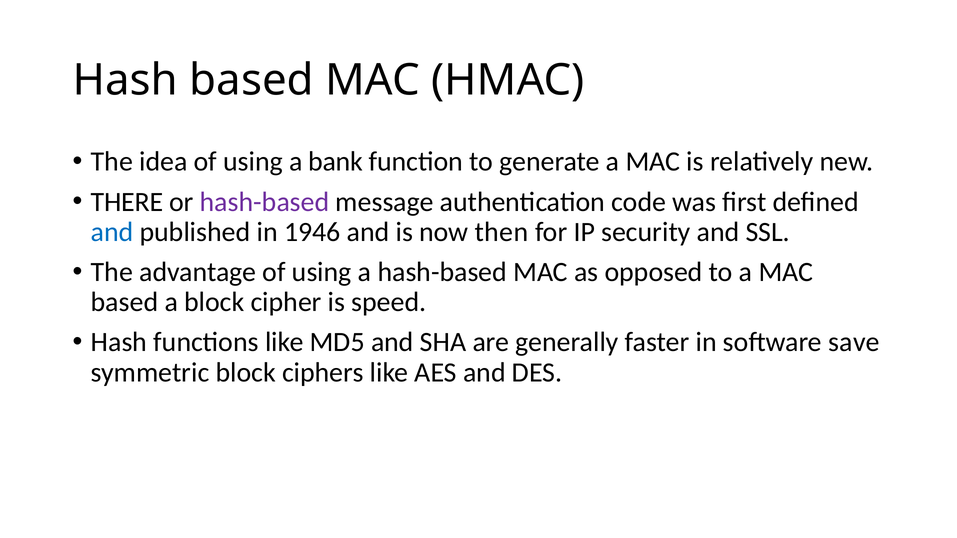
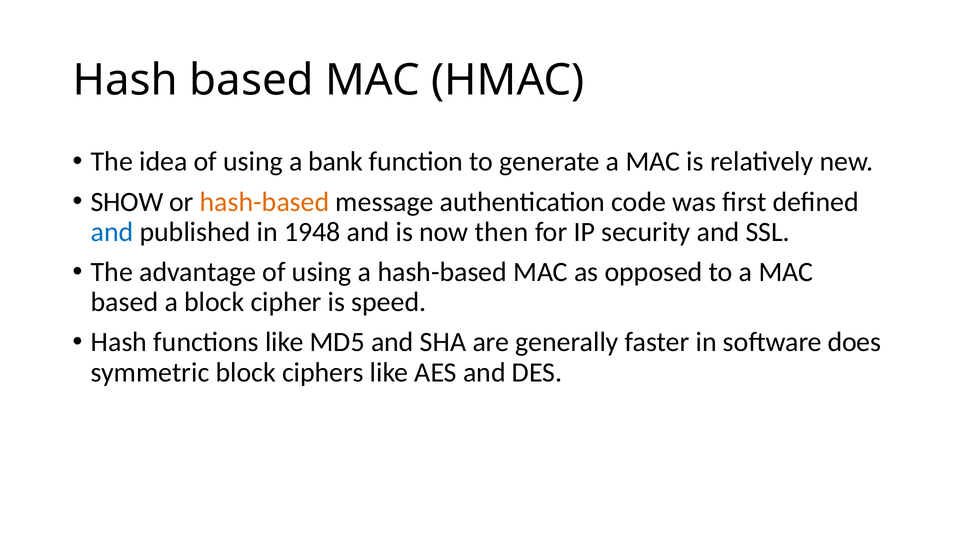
THERE: THERE -> SHOW
hash-based at (265, 202) colour: purple -> orange
1946: 1946 -> 1948
save: save -> does
